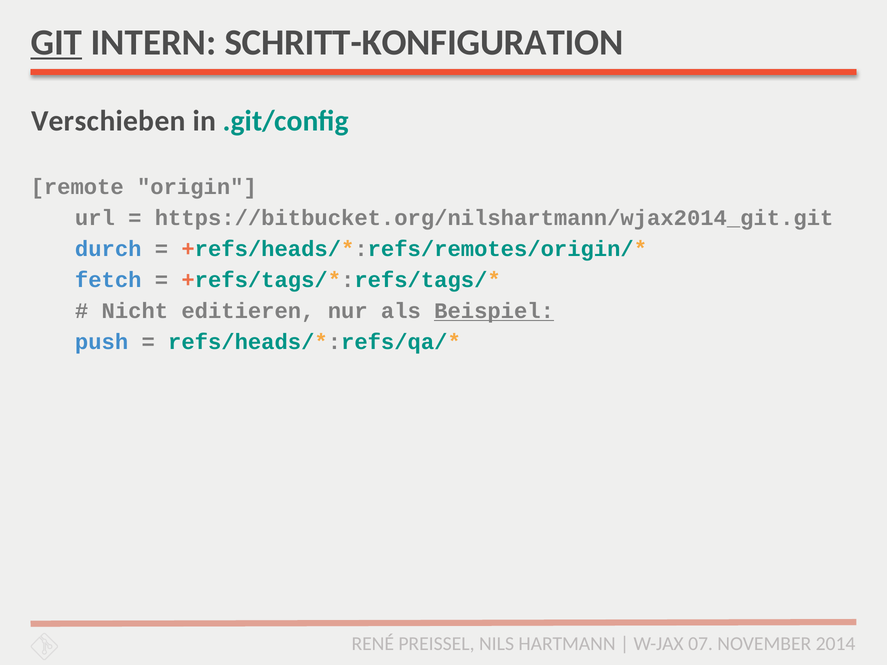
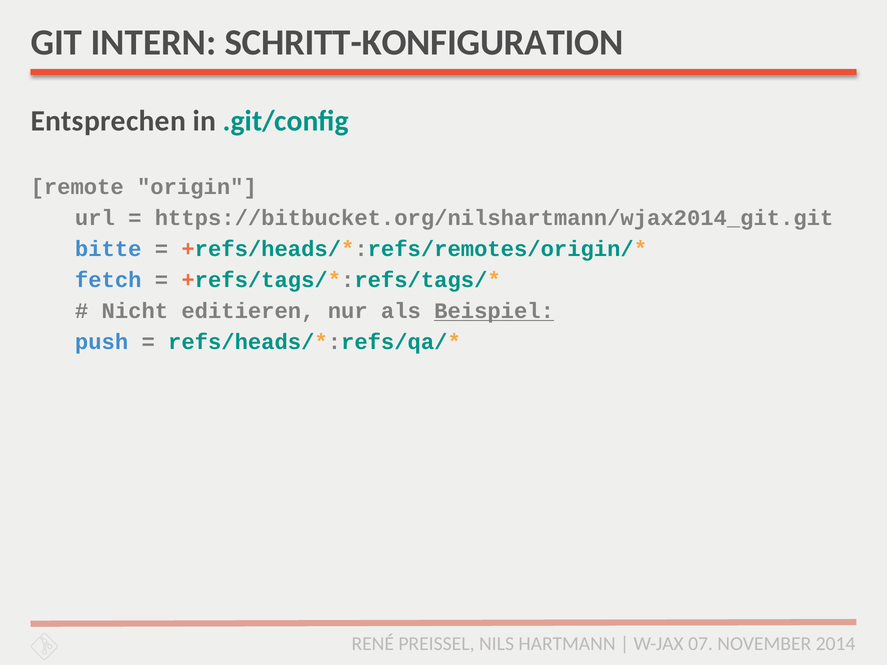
GIT underline: present -> none
Verschieben: Verschieben -> Entsprechen
durch: durch -> bitte
